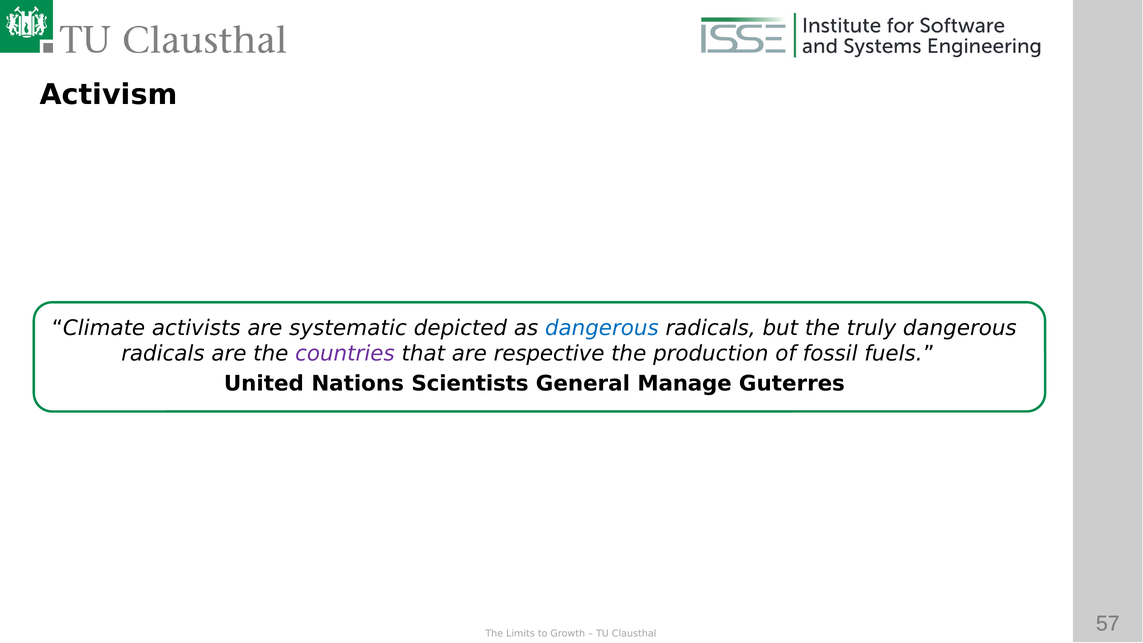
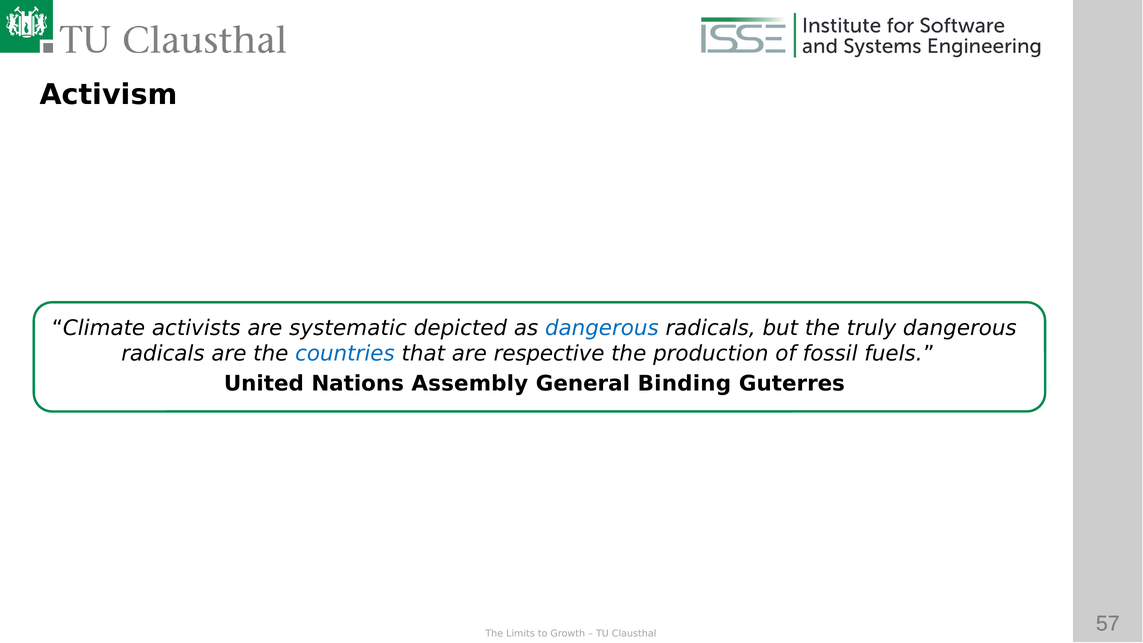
countries colour: purple -> blue
Scientists: Scientists -> Assembly
Manage: Manage -> Binding
